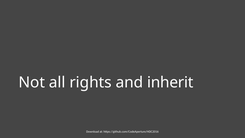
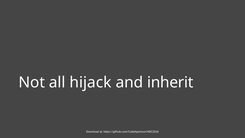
rights: rights -> hijack
